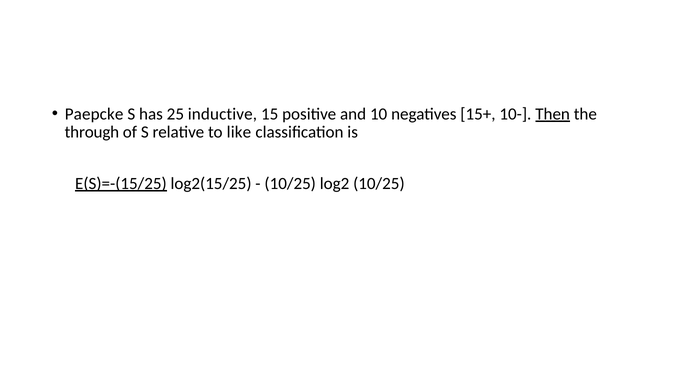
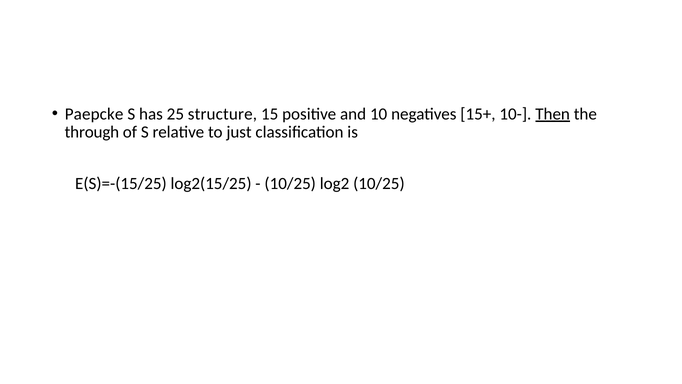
inductive: inductive -> structure
like: like -> just
E(S)=-(15/25 underline: present -> none
